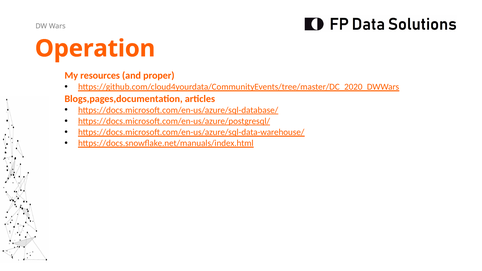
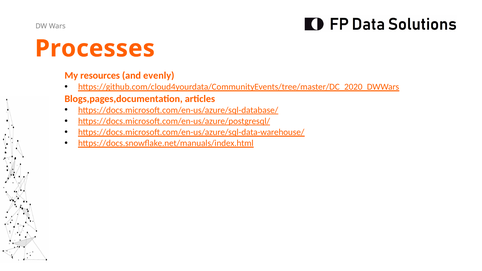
Operation: Operation -> Processes
proper: proper -> evenly
